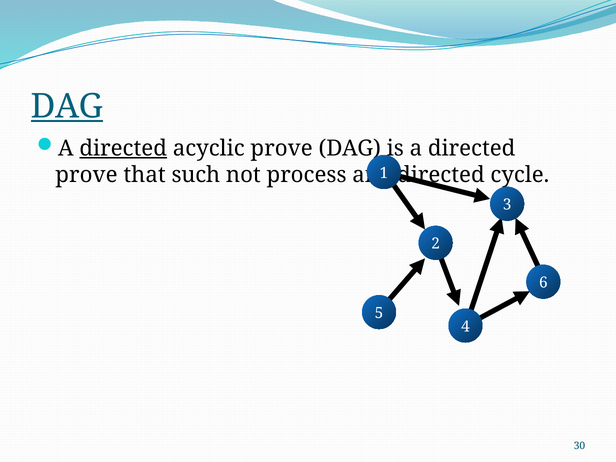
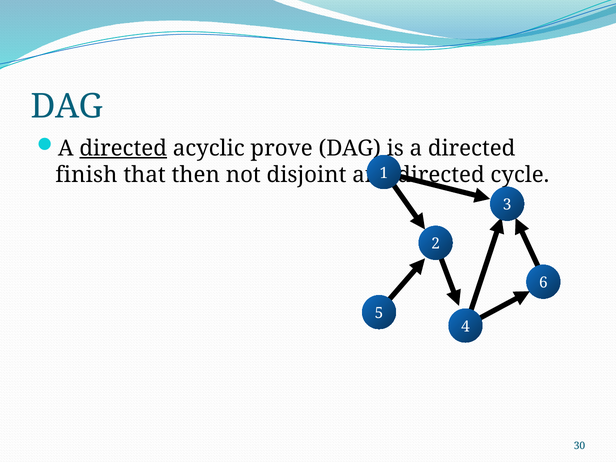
DAG at (67, 106) underline: present -> none
prove at (86, 175): prove -> finish
such: such -> then
process: process -> disjoint
